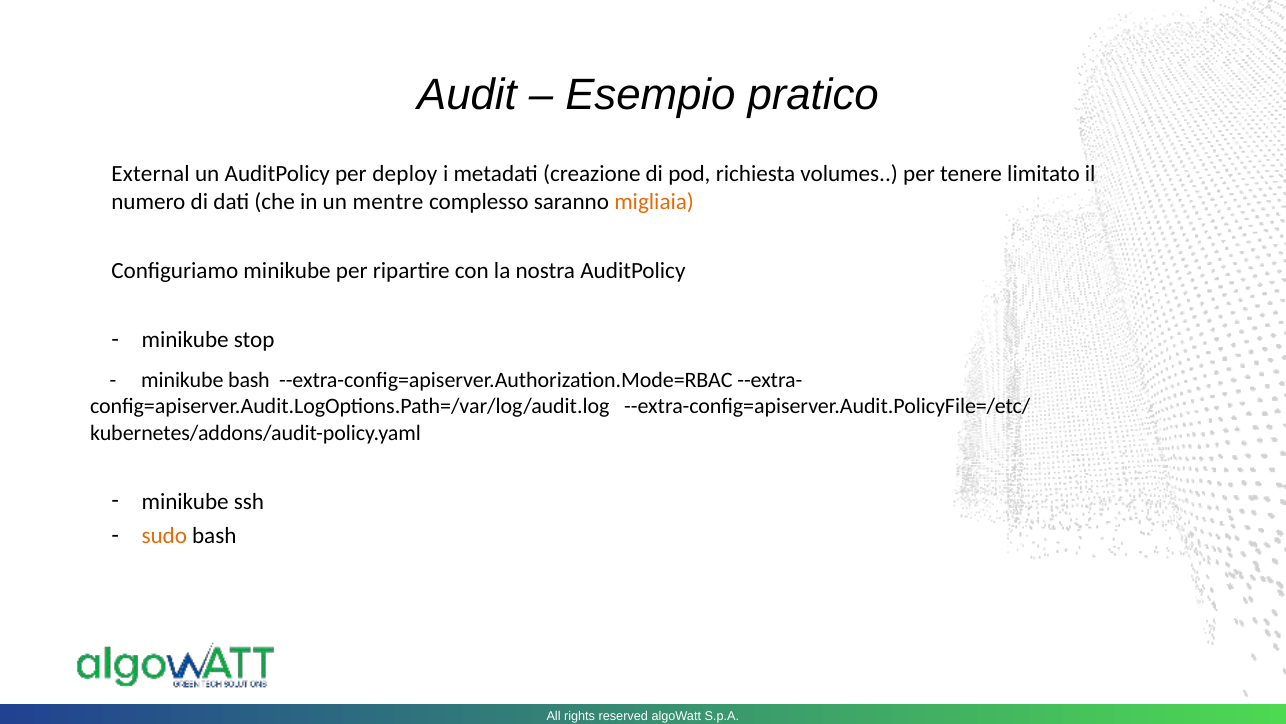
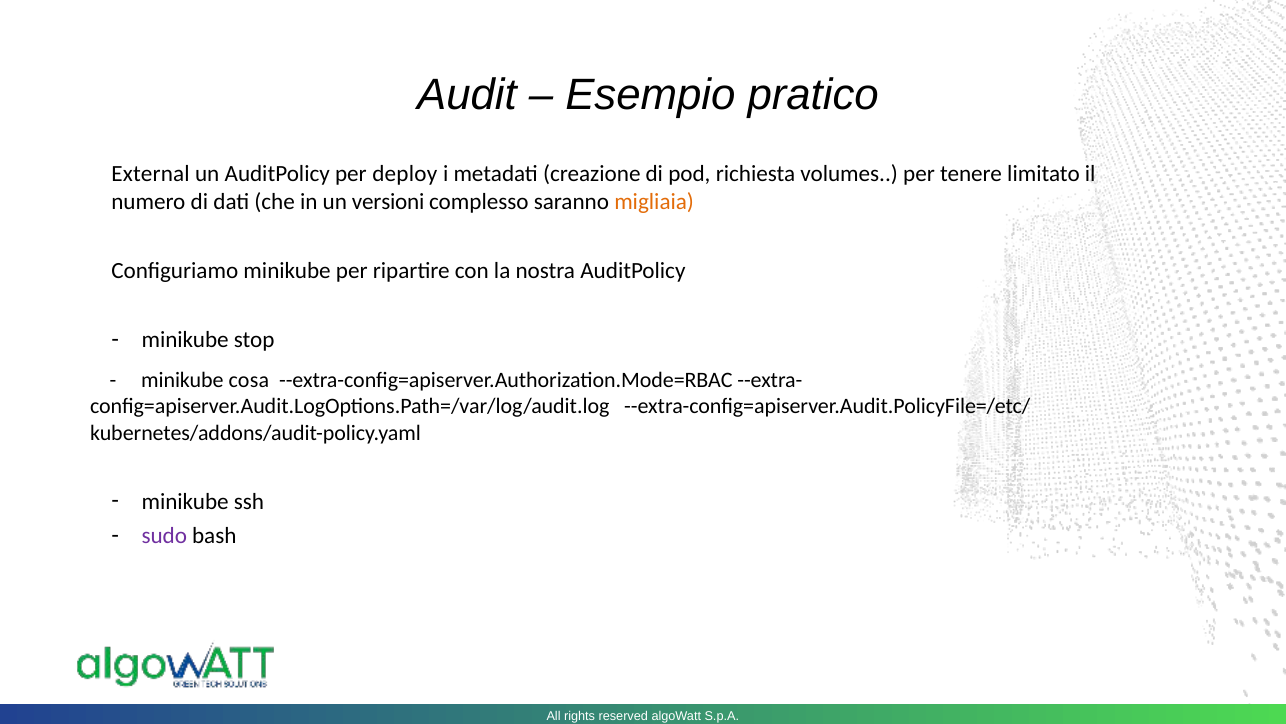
mentre: mentre -> versioni
minikube bash: bash -> cosa
sudo colour: orange -> purple
